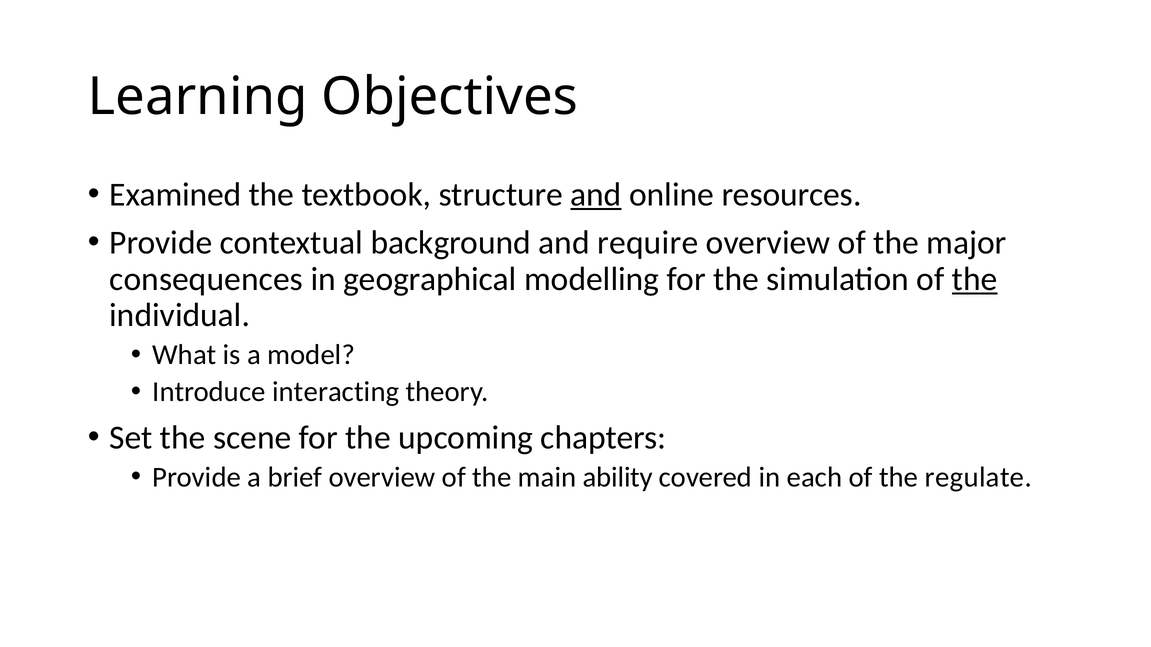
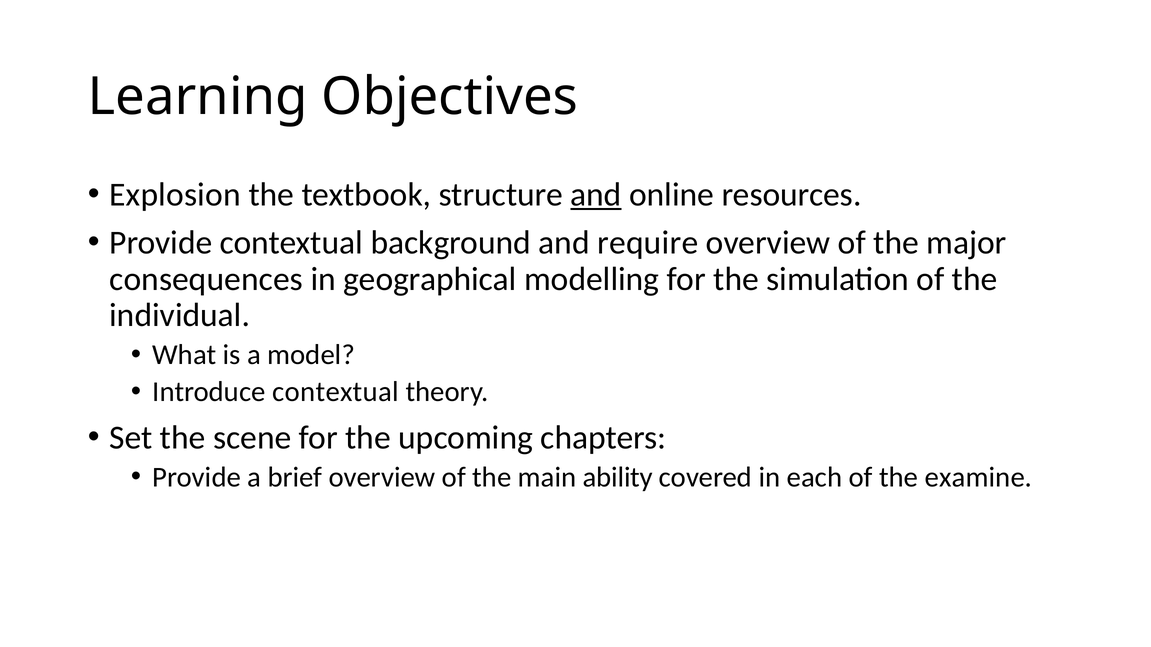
Examined: Examined -> Explosion
the at (975, 279) underline: present -> none
Introduce interacting: interacting -> contextual
regulate: regulate -> examine
